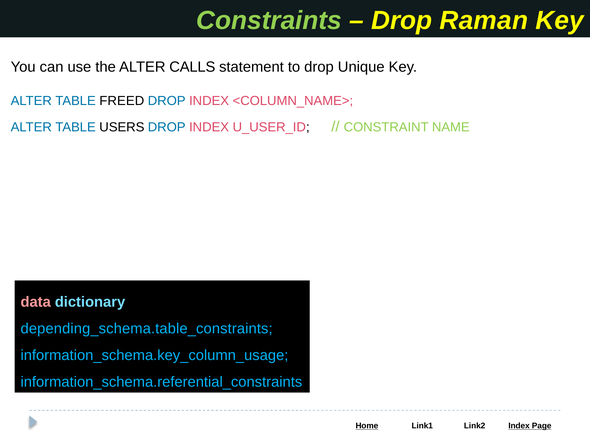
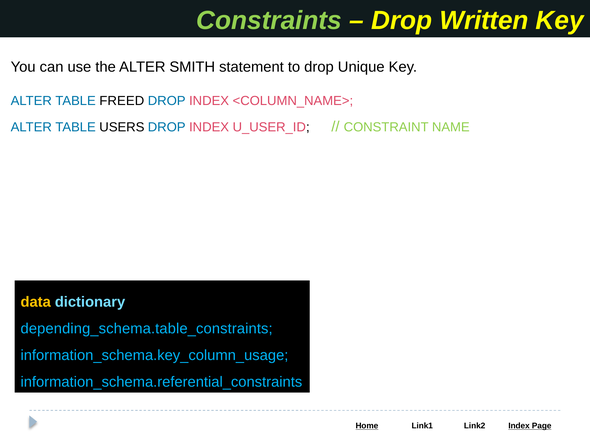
Raman: Raman -> Written
CALLS: CALLS -> SMITH
data colour: pink -> yellow
